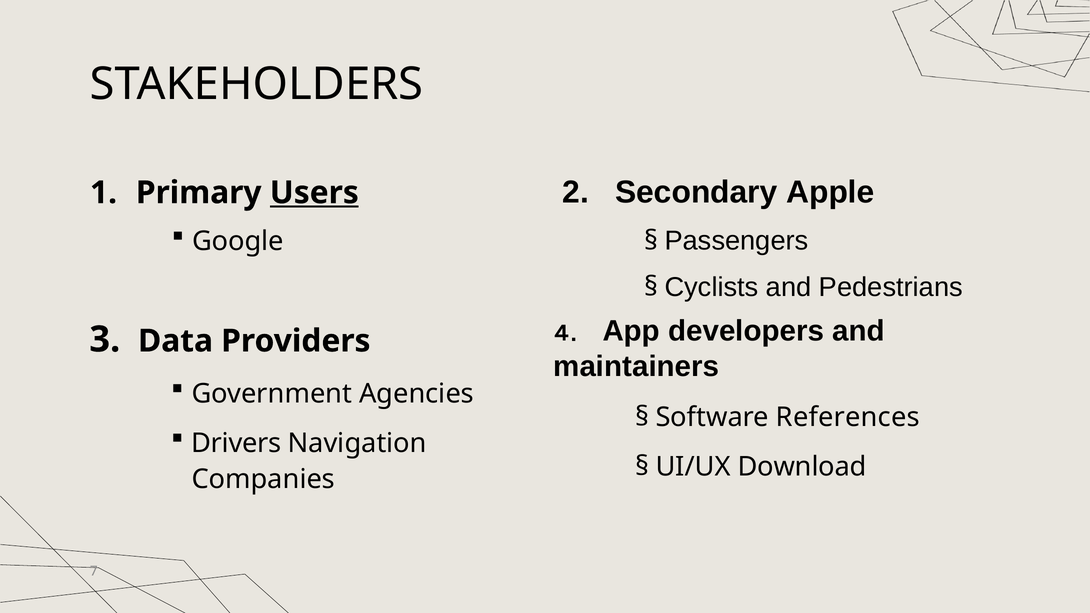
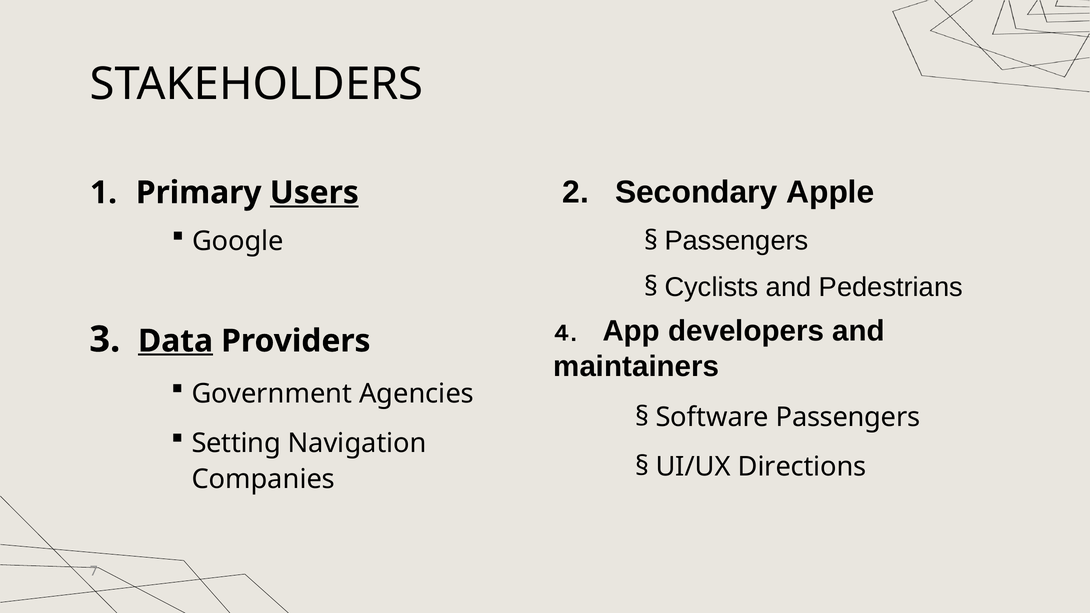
Data underline: none -> present
References at (848, 417): References -> Passengers
Drivers: Drivers -> Setting
Download: Download -> Directions
